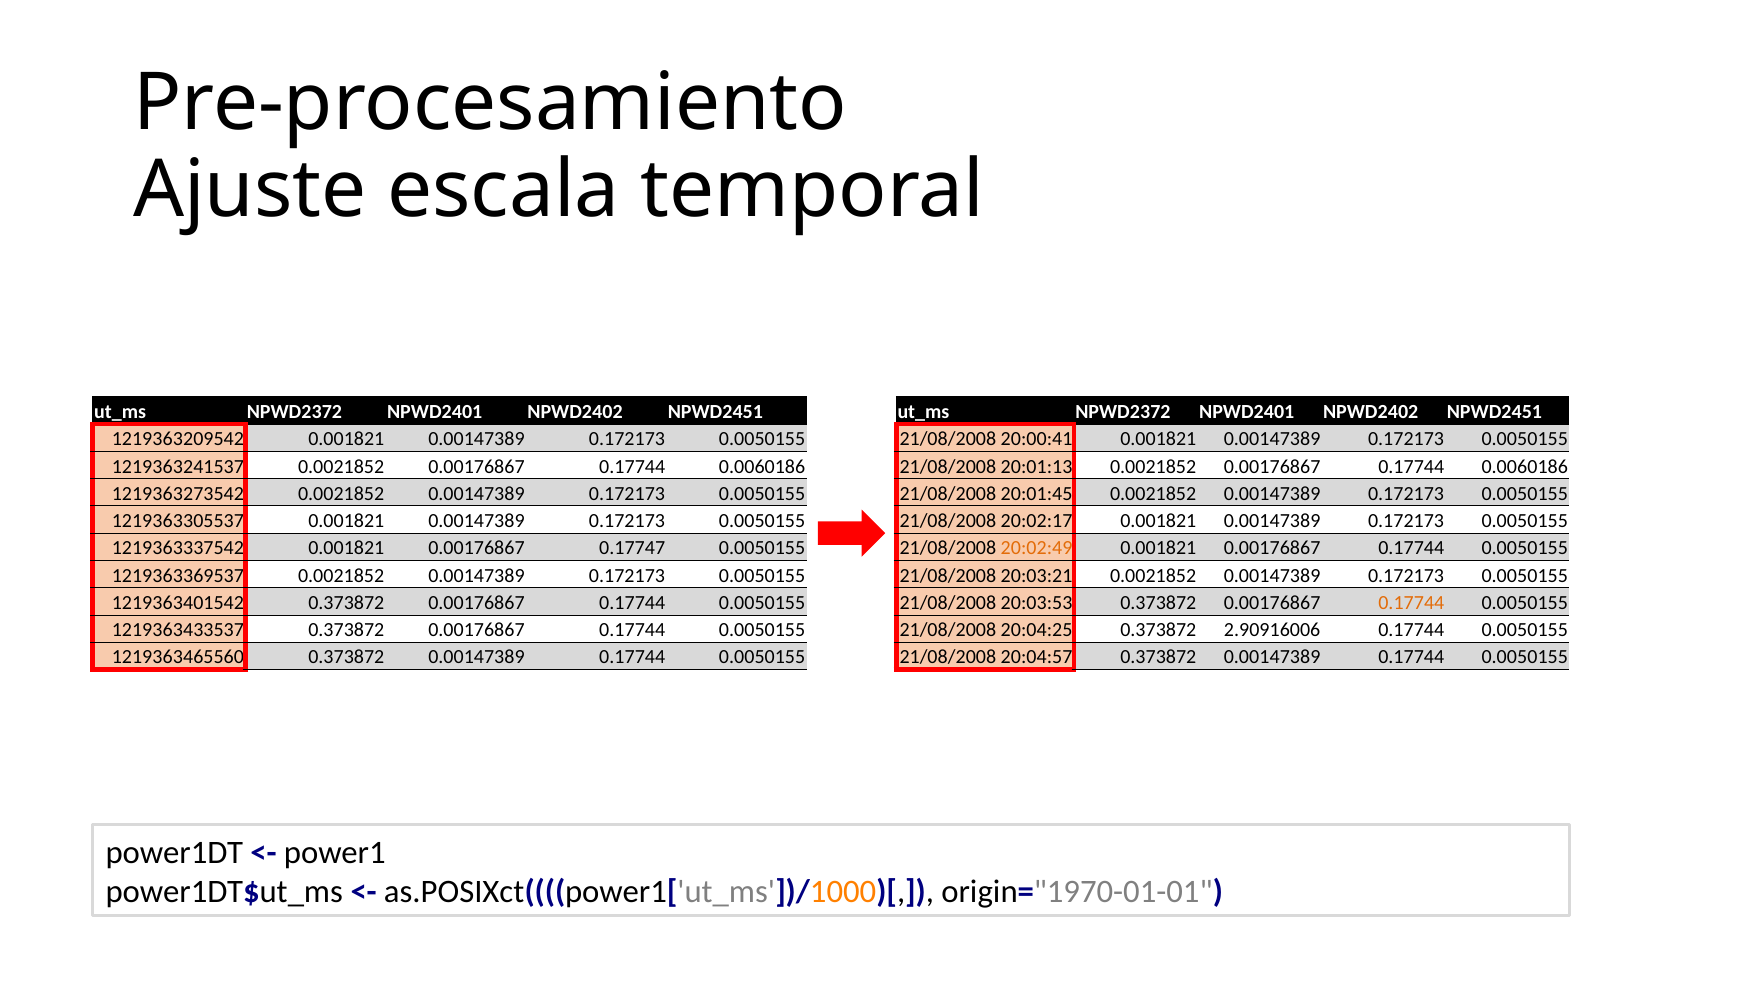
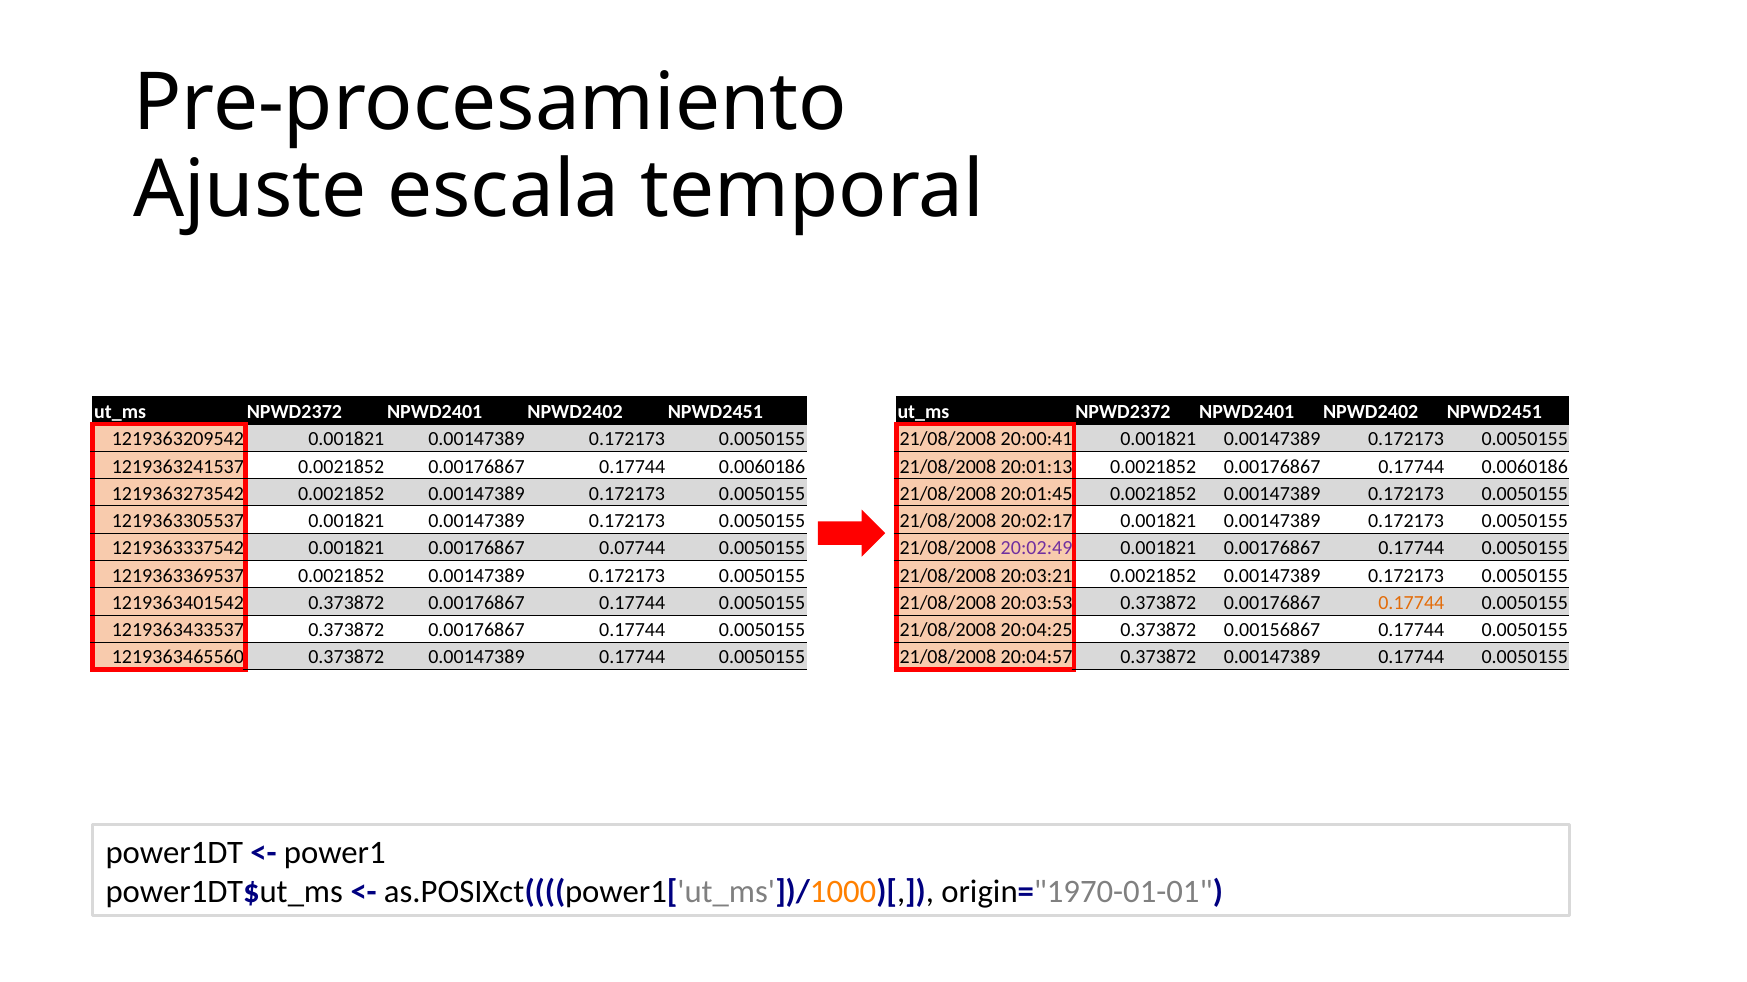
0.17747: 0.17747 -> 0.07744
20:02:49 colour: orange -> purple
2.90916006: 2.90916006 -> 0.00156867
